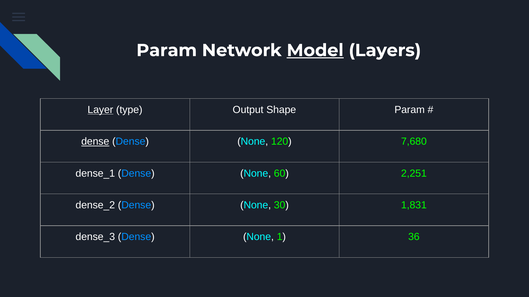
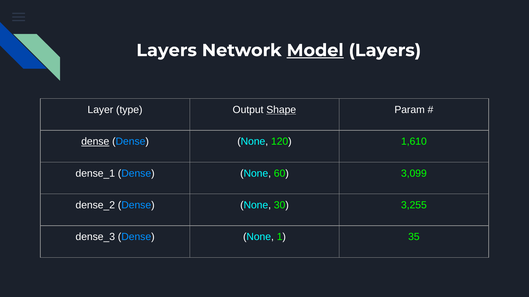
Param at (167, 50): Param -> Layers
Layer underline: present -> none
Shape underline: none -> present
7,680: 7,680 -> 1,610
2,251: 2,251 -> 3,099
1,831: 1,831 -> 3,255
36: 36 -> 35
